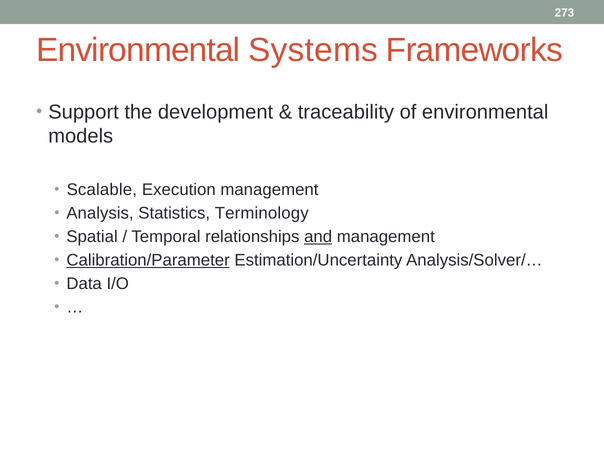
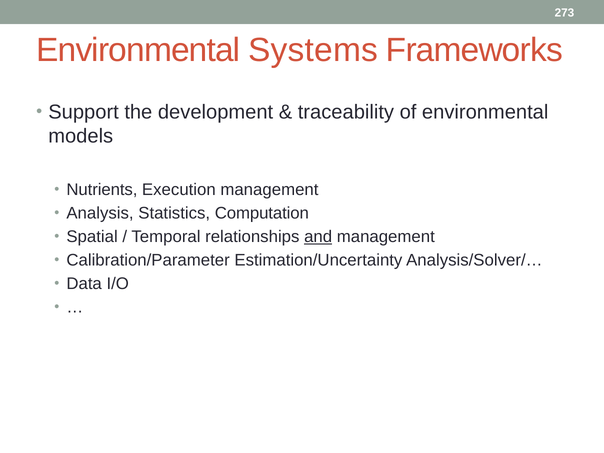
Scalable: Scalable -> Nutrients
Terminology: Terminology -> Computation
Calibration/Parameter underline: present -> none
